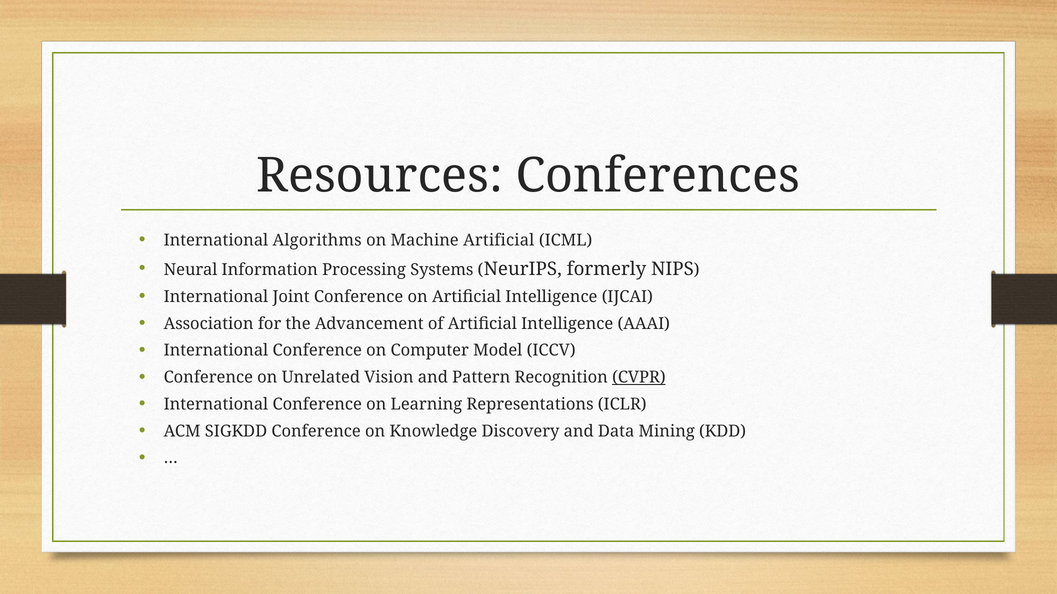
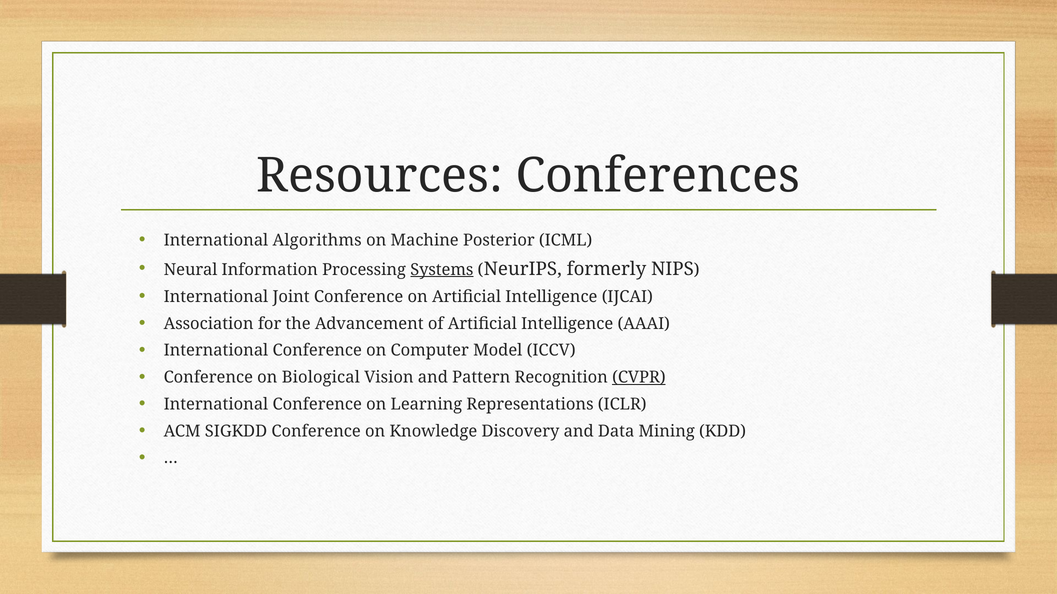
Machine Artificial: Artificial -> Posterior
Systems underline: none -> present
Unrelated: Unrelated -> Biological
